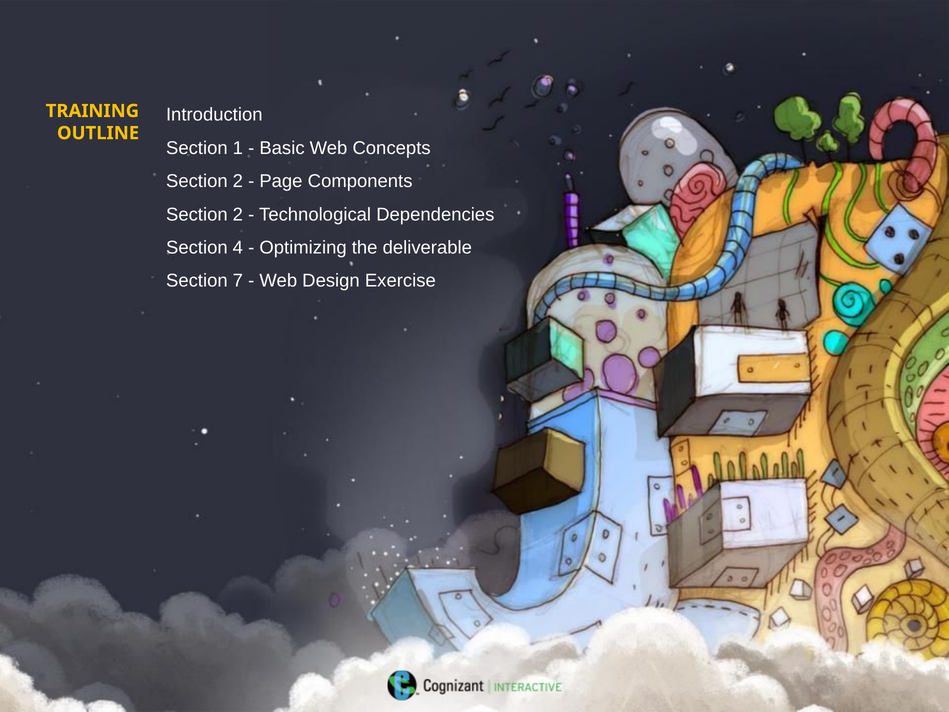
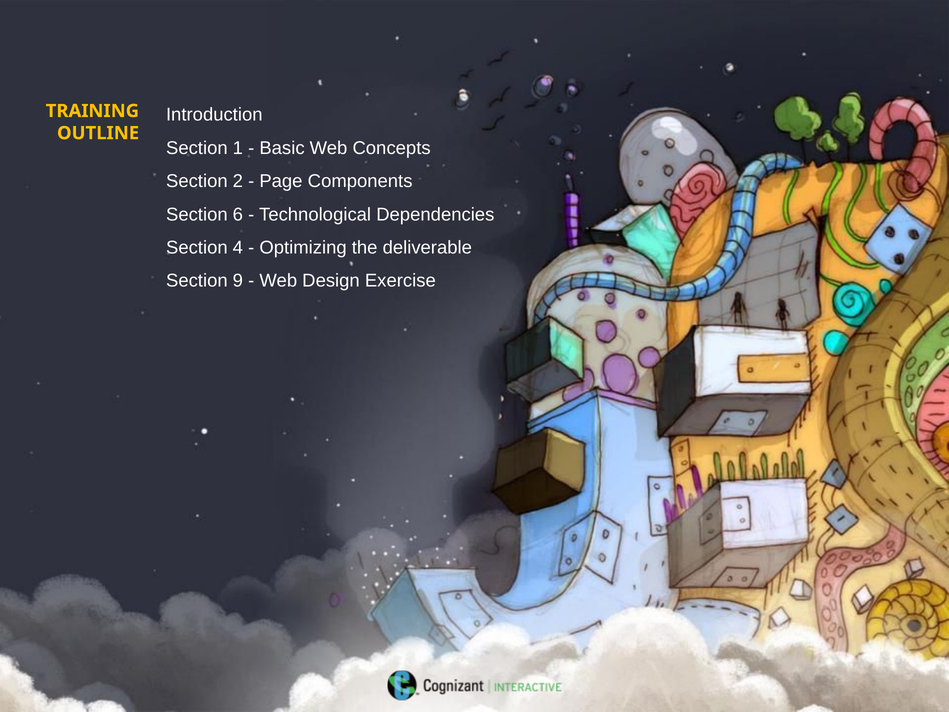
2 at (238, 214): 2 -> 6
7: 7 -> 9
